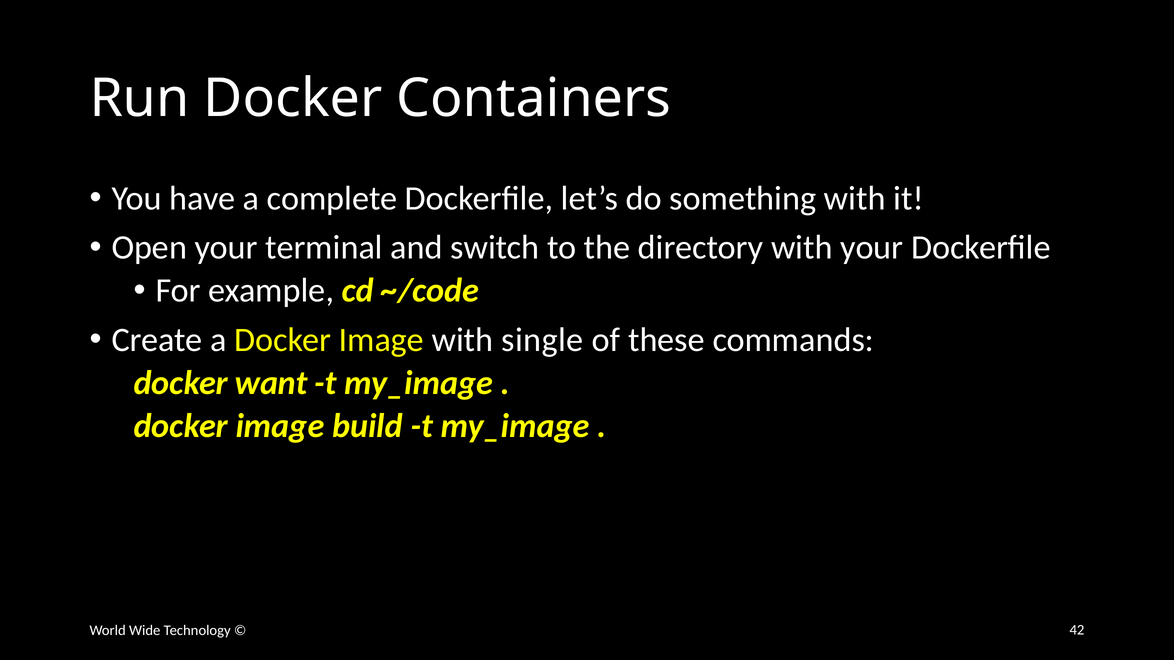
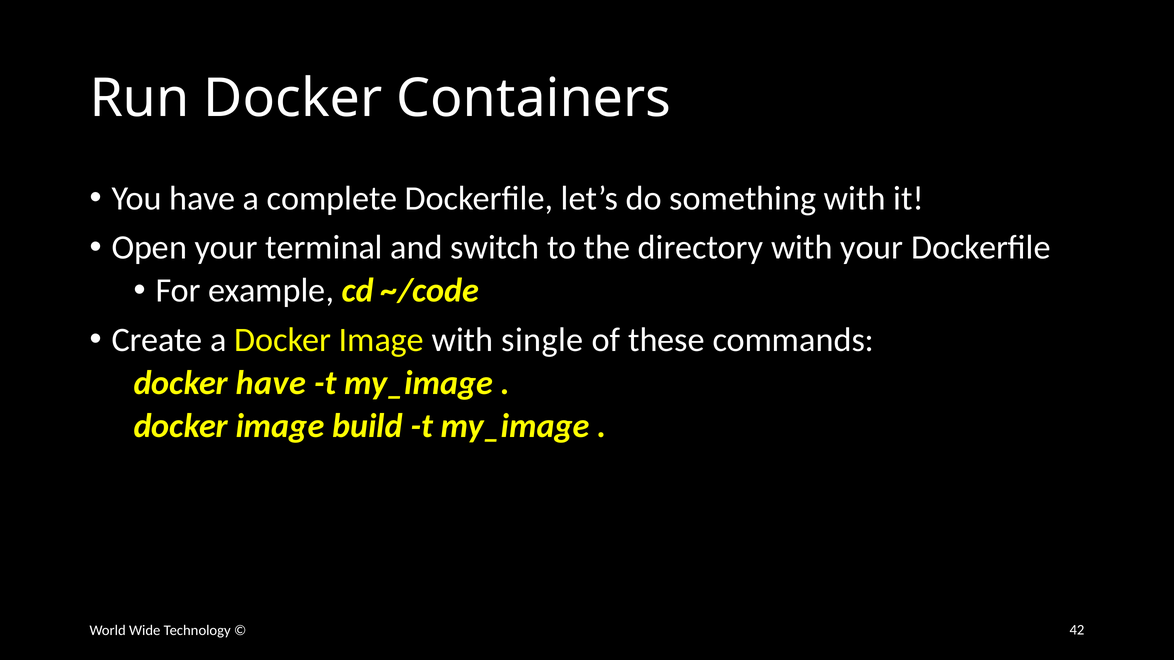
docker want: want -> have
